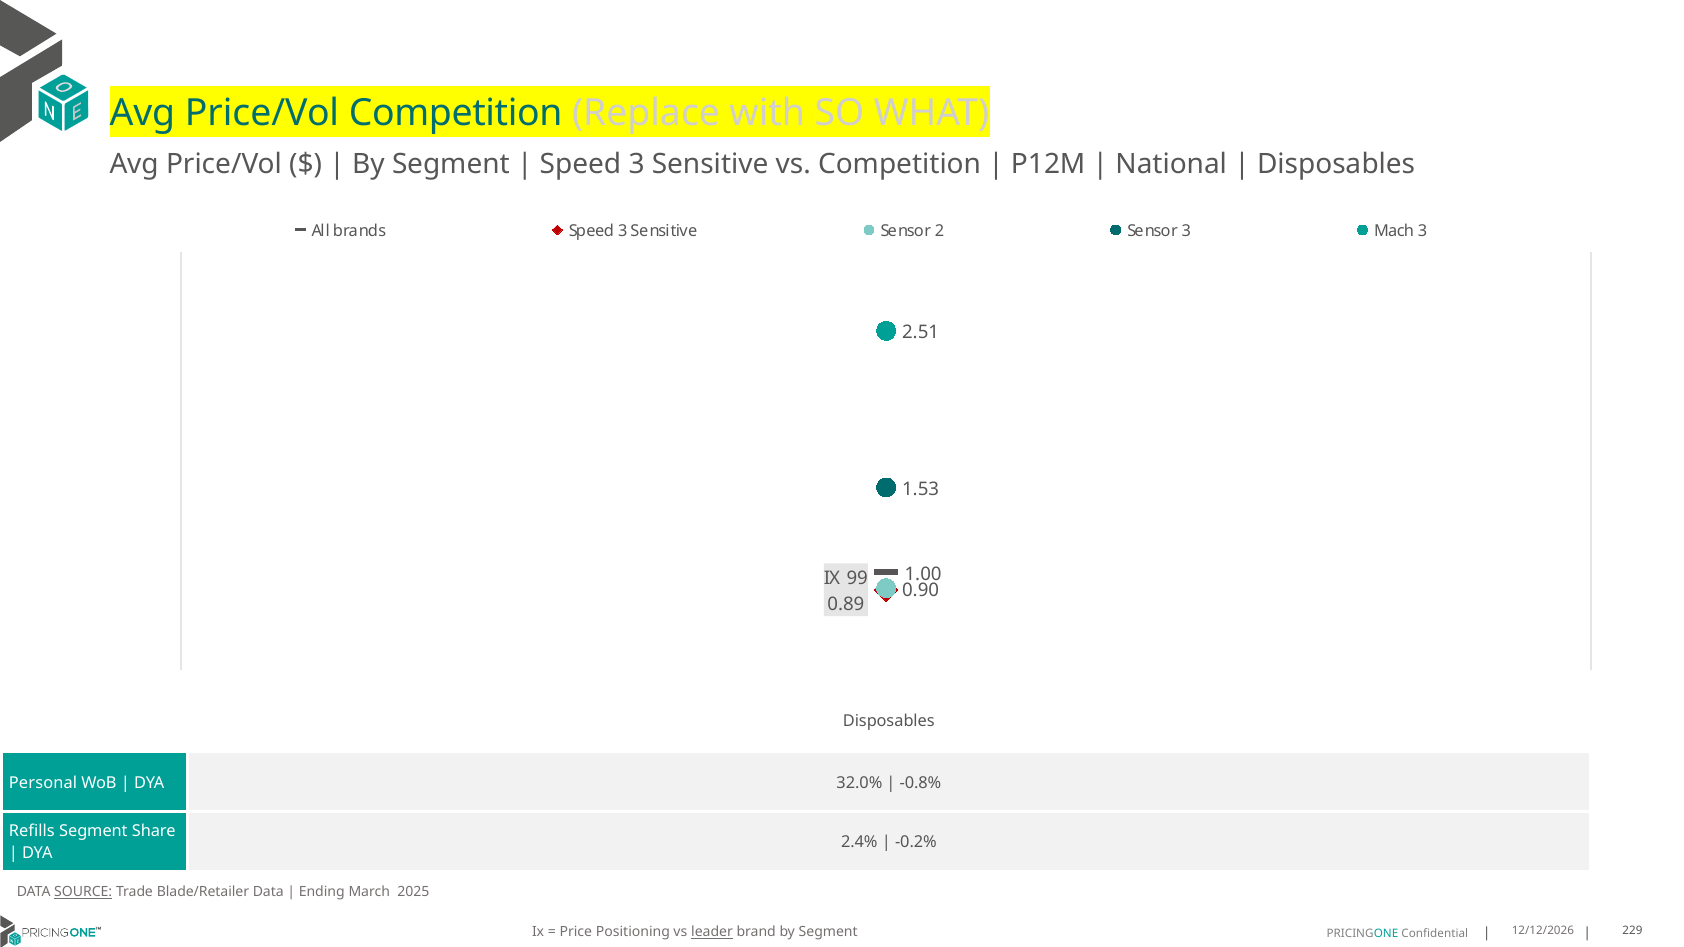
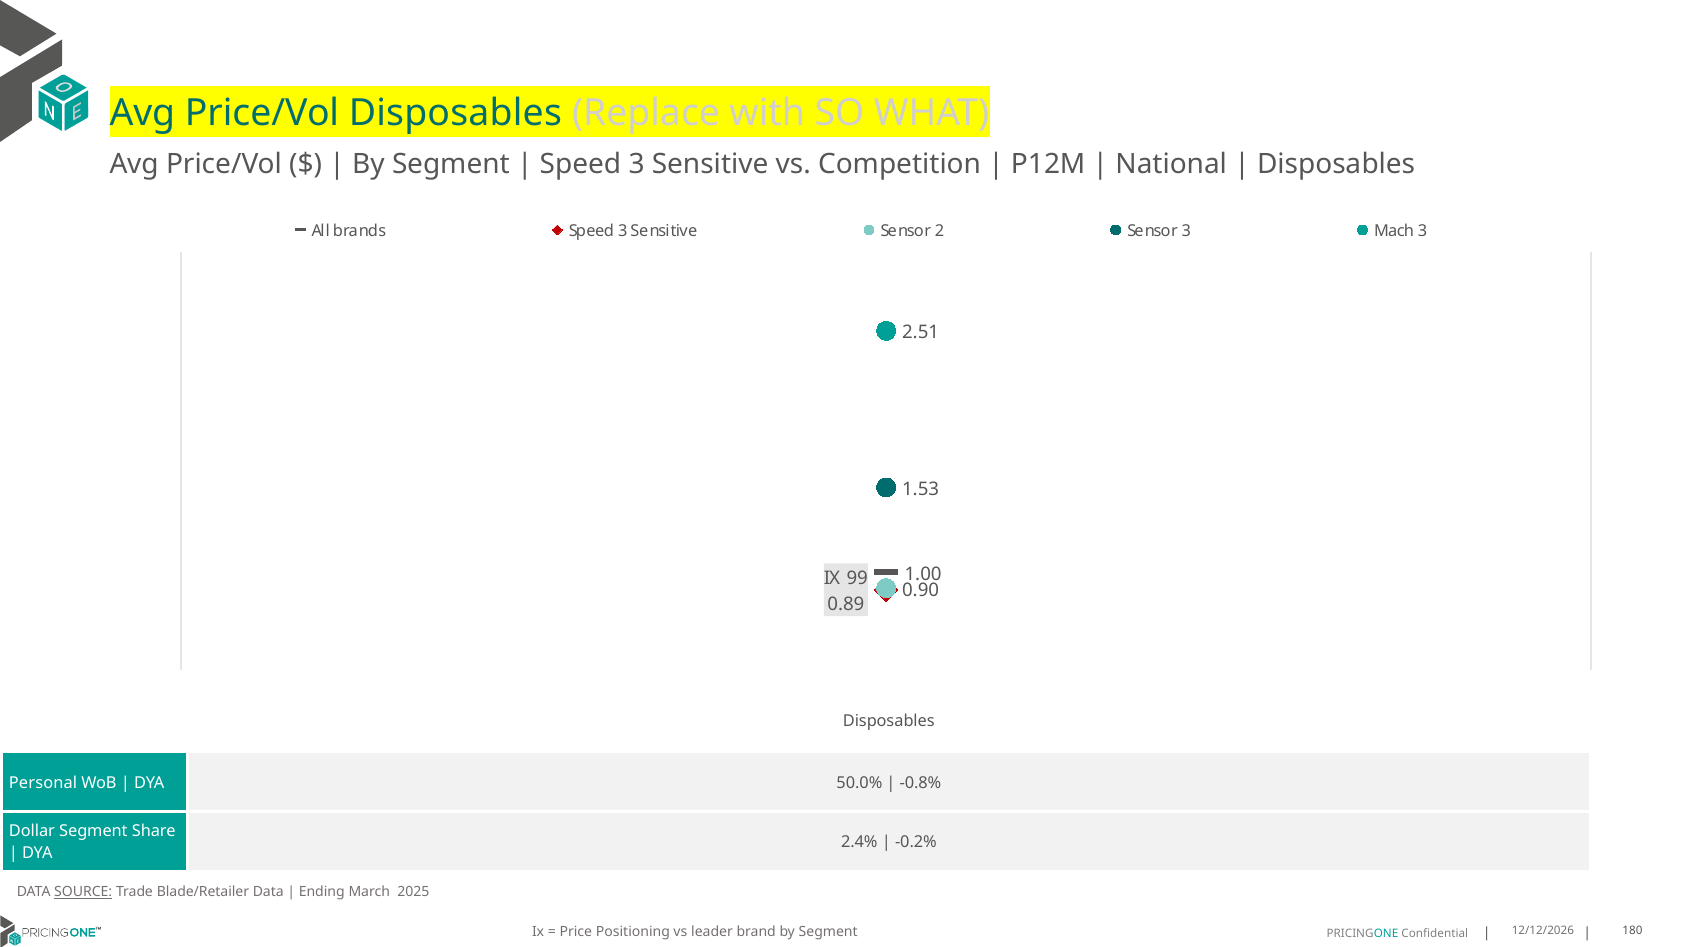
Price/Vol Competition: Competition -> Disposables
32.0%: 32.0% -> 50.0%
Refills: Refills -> Dollar
leader underline: present -> none
229: 229 -> 180
